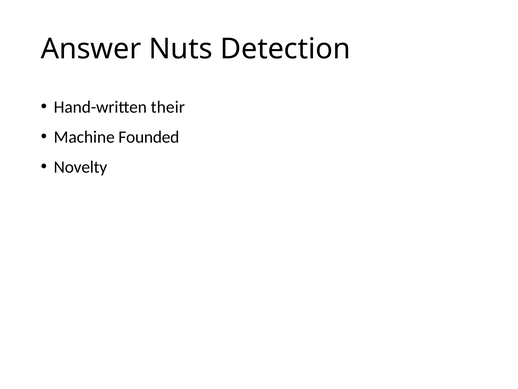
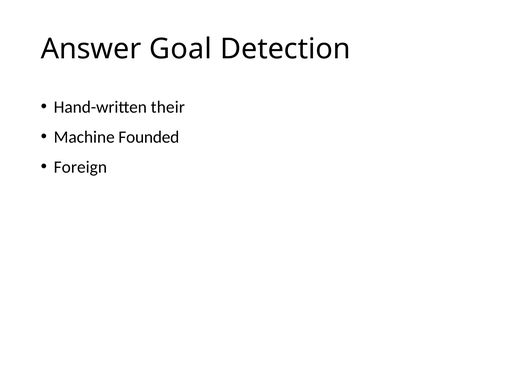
Nuts: Nuts -> Goal
Novelty: Novelty -> Foreign
